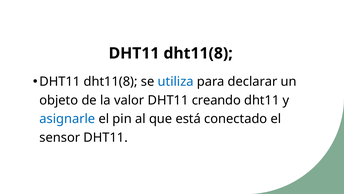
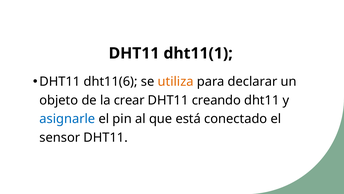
dht11(8 at (198, 53): dht11(8 -> dht11(1
dht11(8 at (111, 82): dht11(8 -> dht11(6
utiliza colour: blue -> orange
valor: valor -> crear
